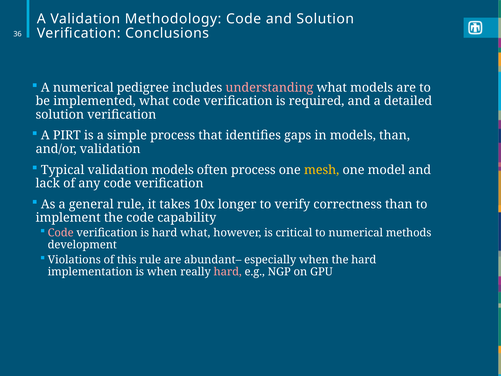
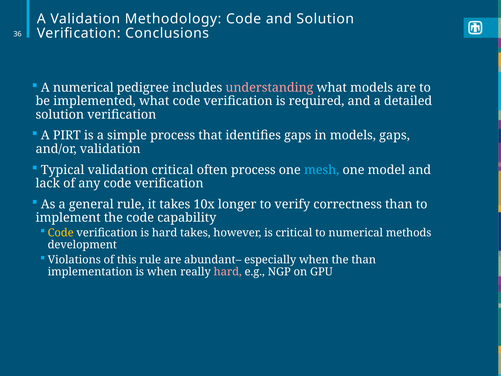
models than: than -> gaps
validation models: models -> critical
mesh colour: yellow -> light blue
Code at (61, 233) colour: pink -> yellow
hard what: what -> takes
the hard: hard -> than
